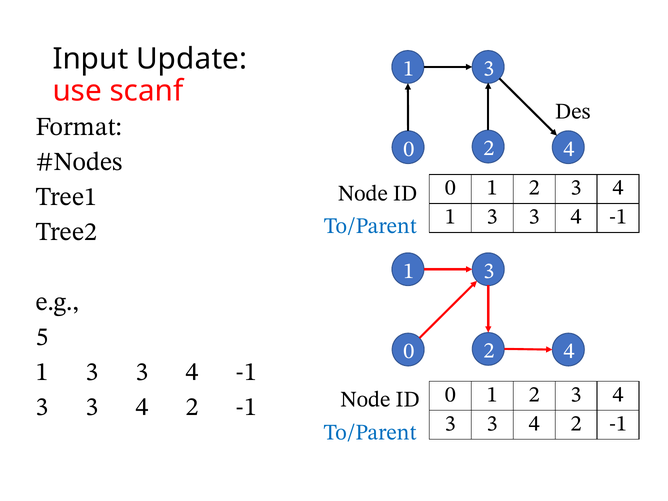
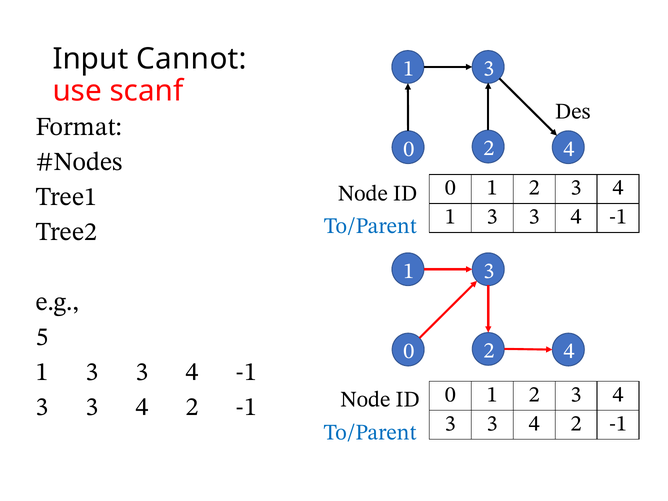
Update: Update -> Cannot
